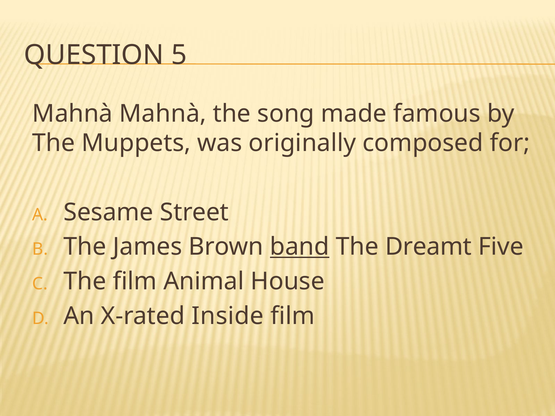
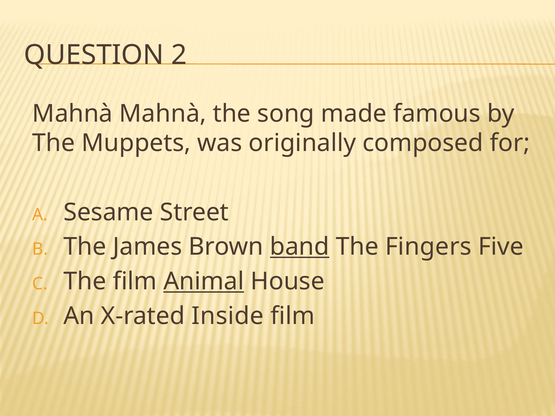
5: 5 -> 2
Dreamt: Dreamt -> Fingers
Animal underline: none -> present
